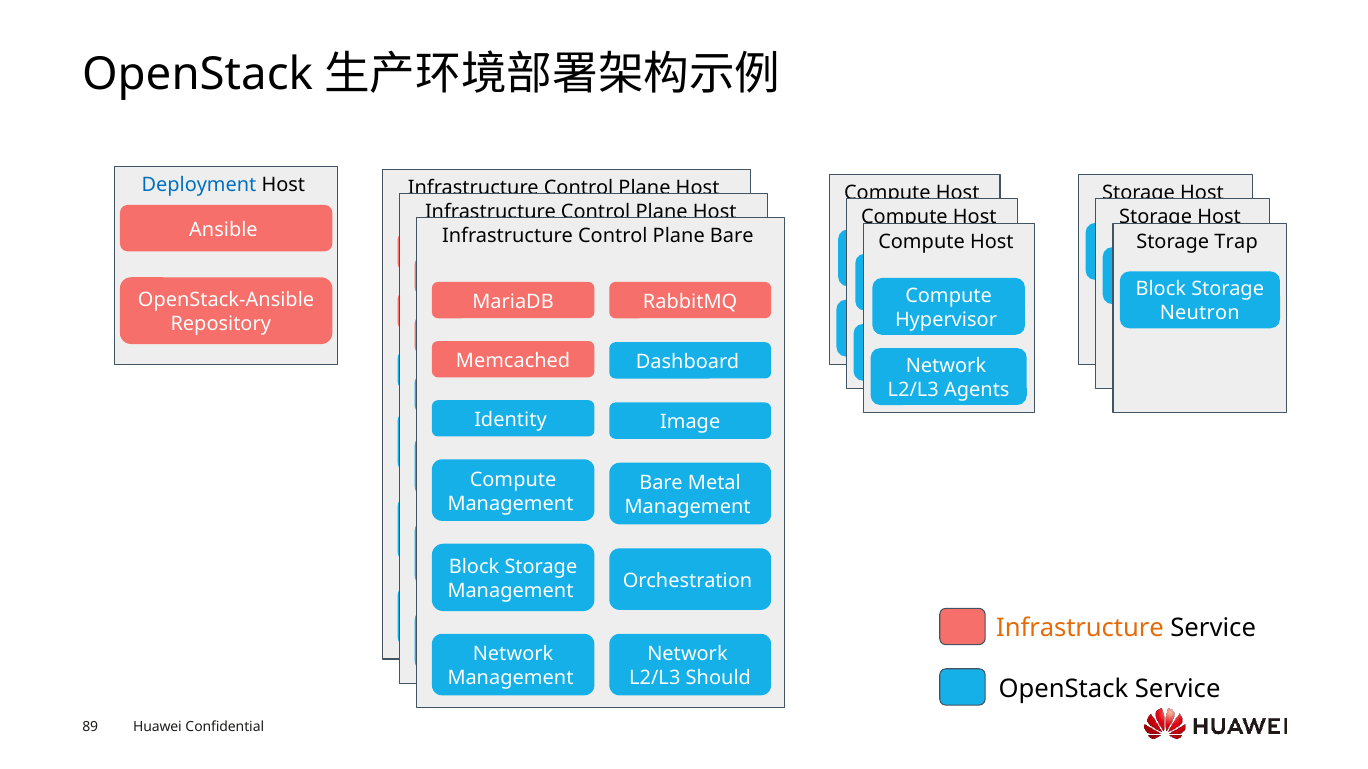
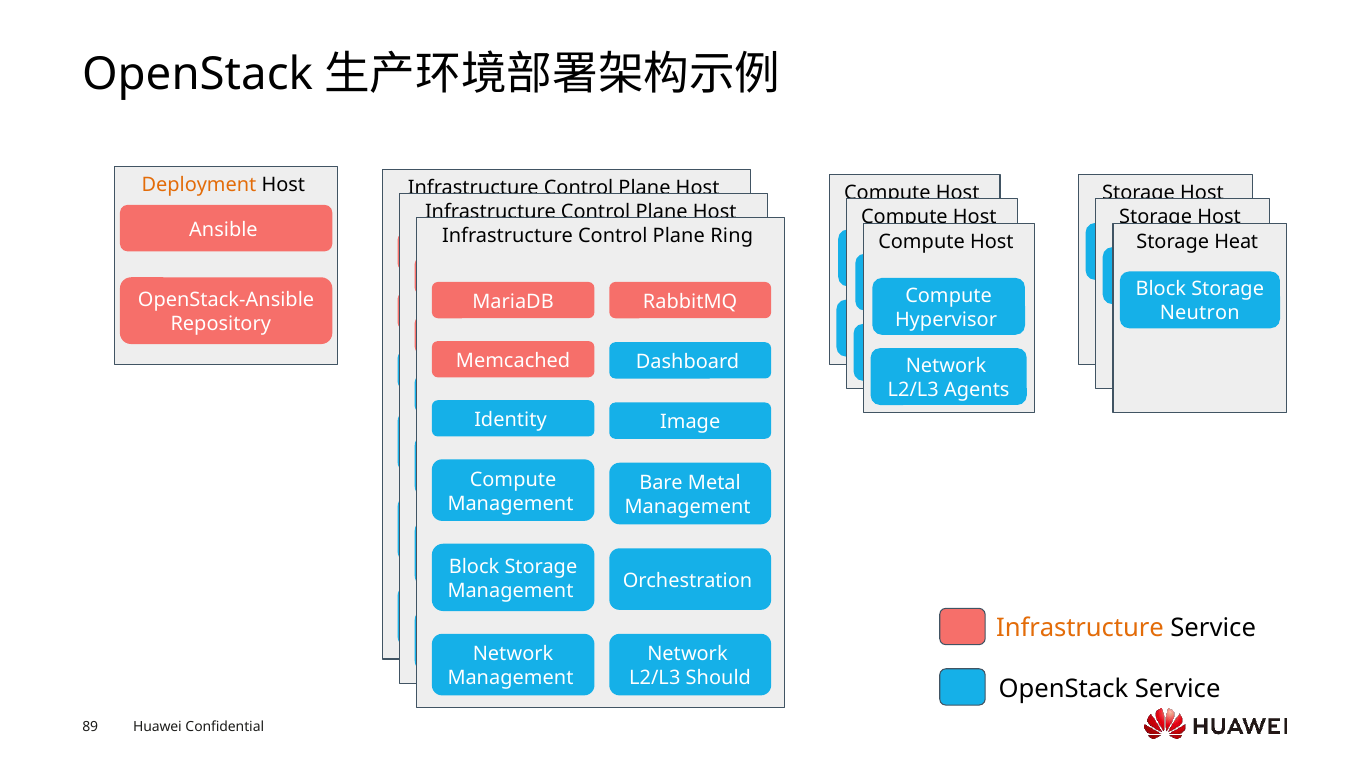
Deployment colour: blue -> orange
Plane Bare: Bare -> Ring
Trap: Trap -> Heat
